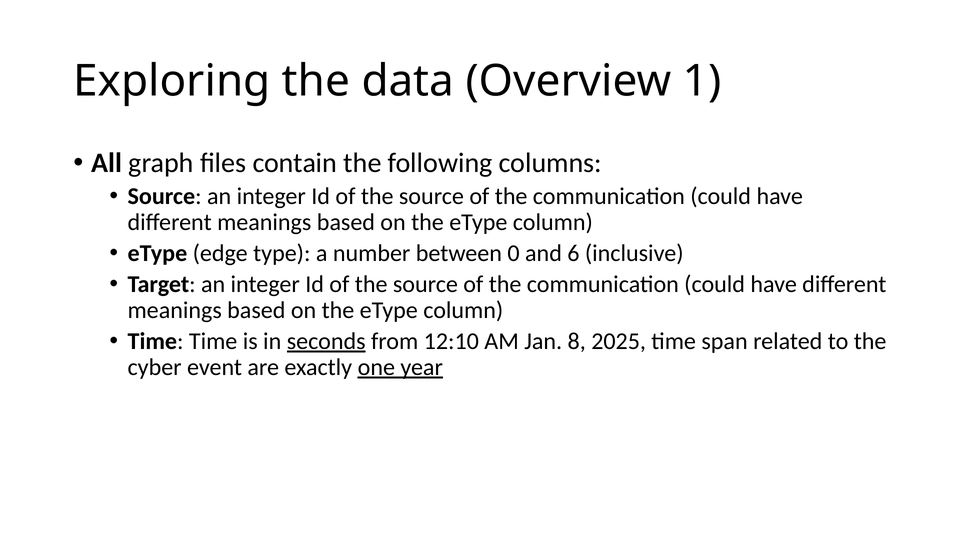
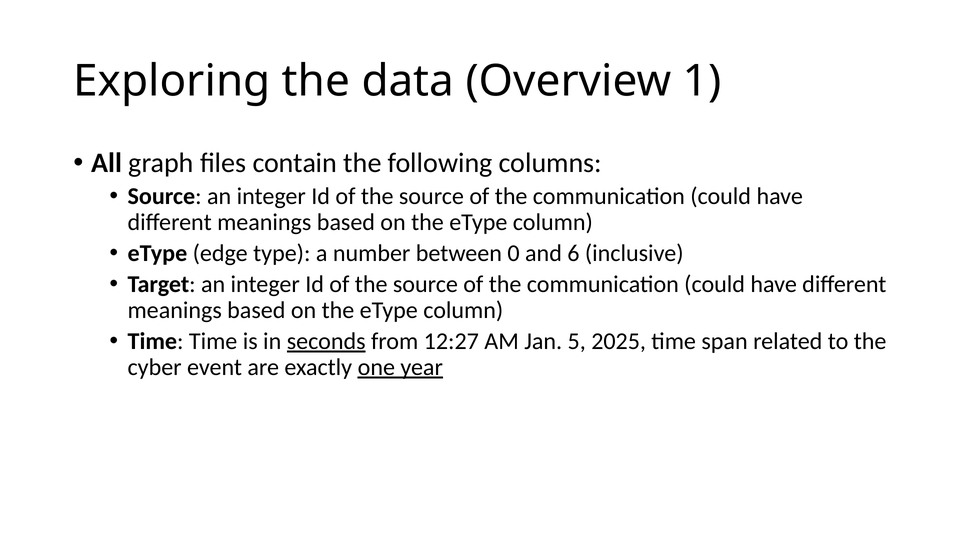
12:10: 12:10 -> 12:27
8: 8 -> 5
